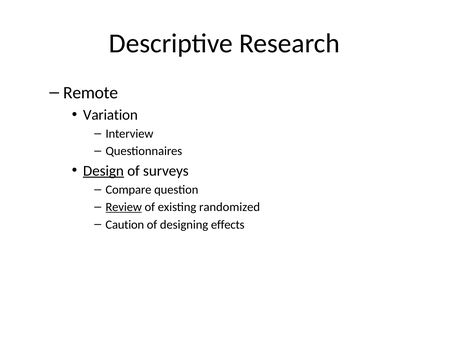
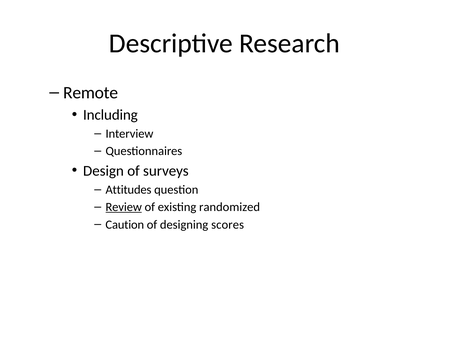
Variation: Variation -> Including
Design underline: present -> none
Compare: Compare -> Attitudes
effects: effects -> scores
